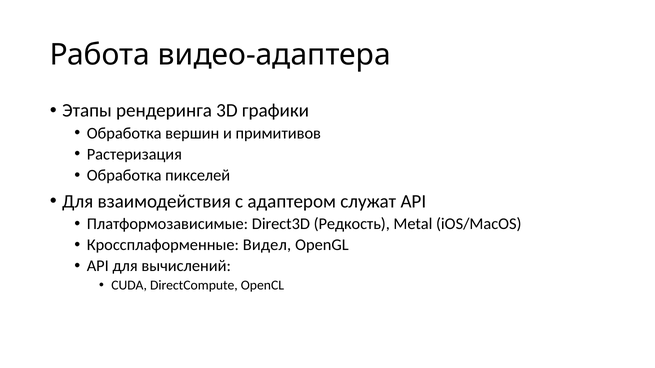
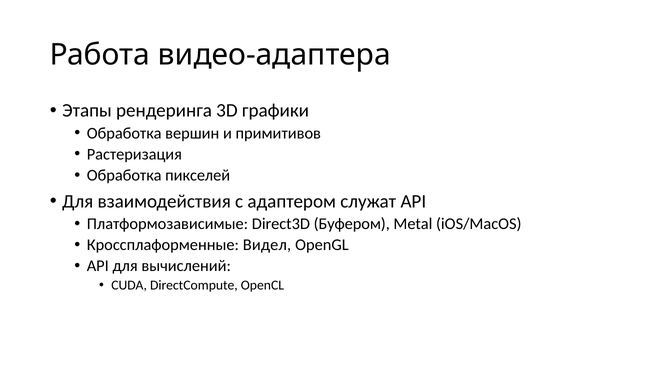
Редкость: Редкость -> Буфером
